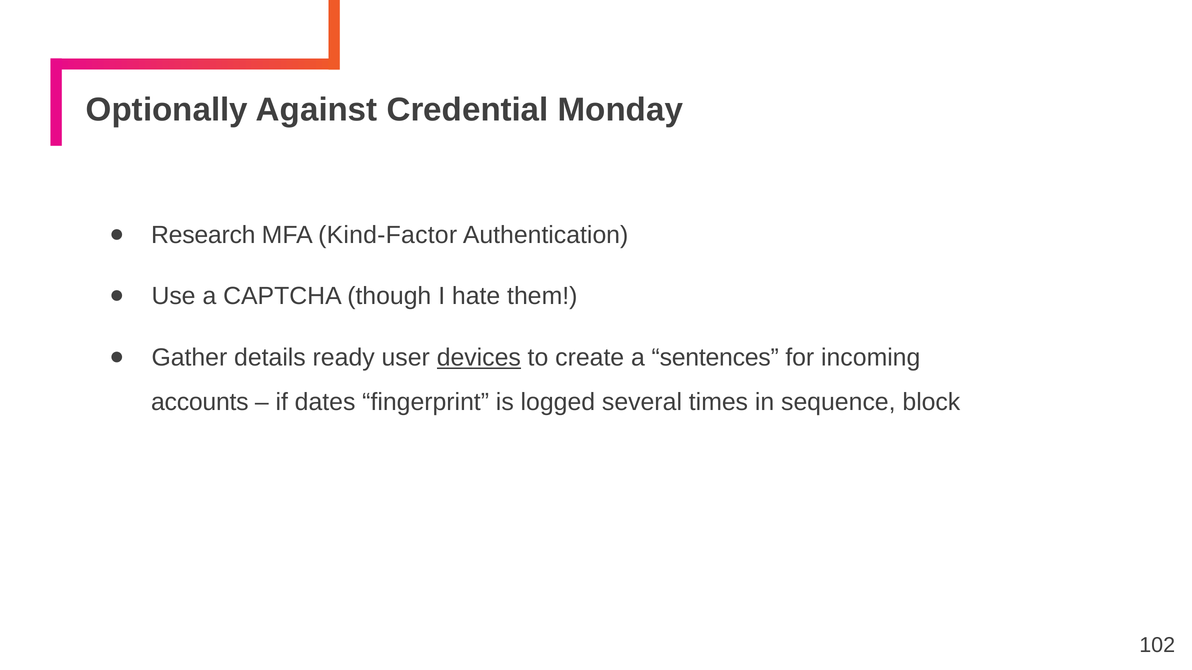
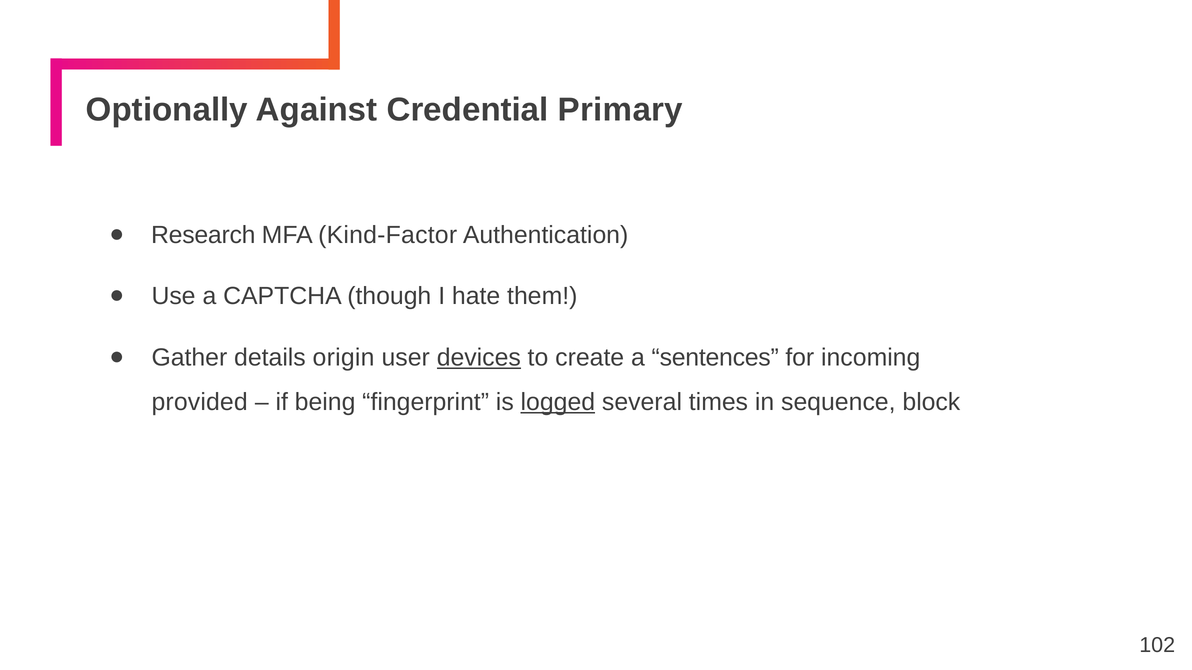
Monday: Monday -> Primary
ready: ready -> origin
accounts: accounts -> provided
dates: dates -> being
logged underline: none -> present
